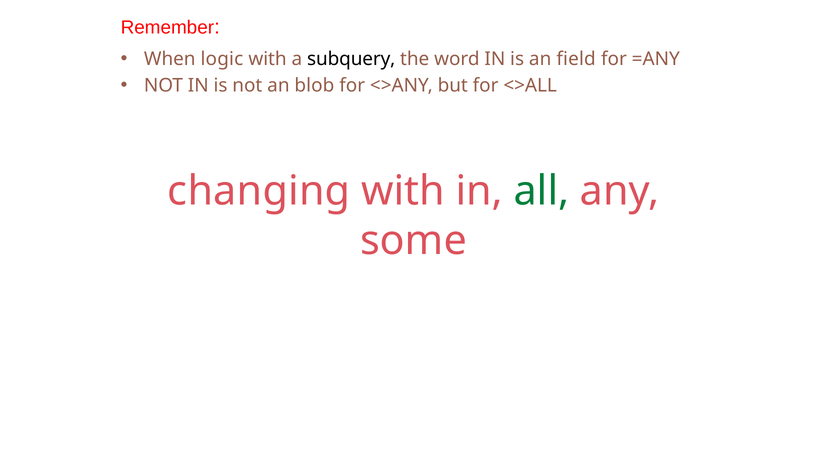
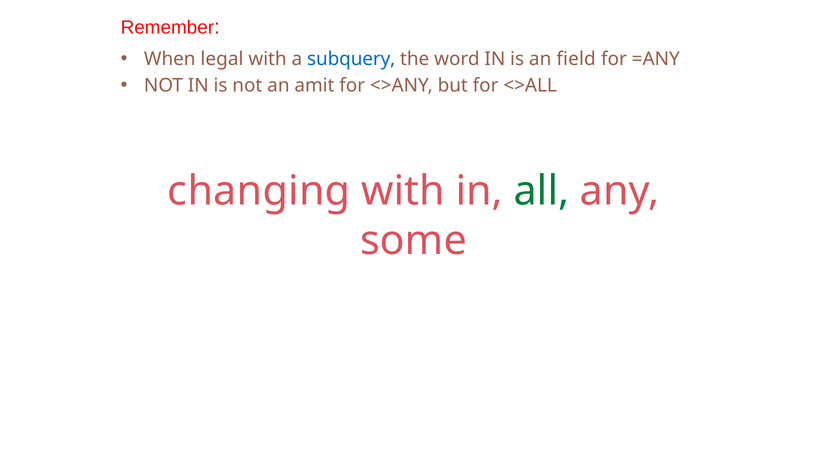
logic: logic -> legal
subquery colour: black -> blue
blob: blob -> amit
